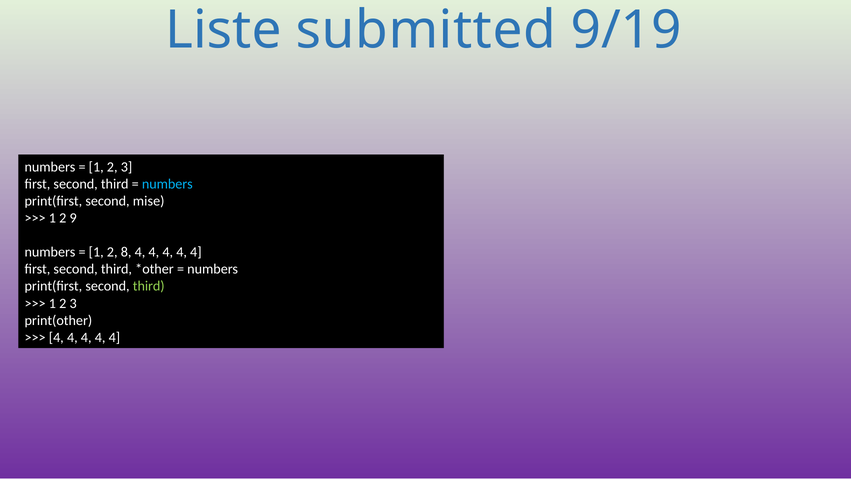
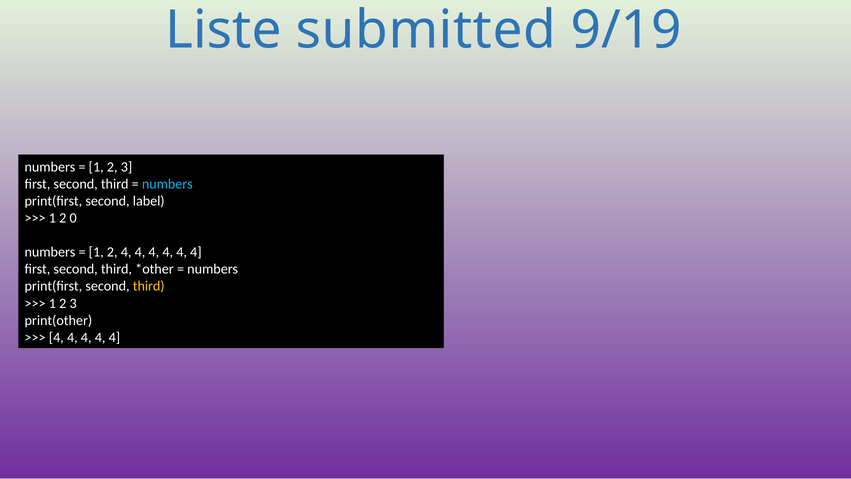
mise: mise -> label
9: 9 -> 0
2 8: 8 -> 4
third at (149, 286) colour: light green -> yellow
